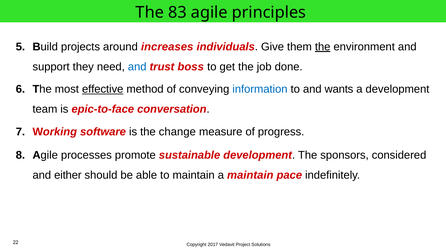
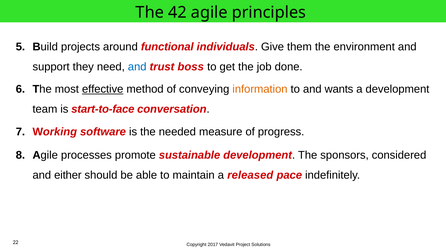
83: 83 -> 42
increases: increases -> functional
the at (323, 47) underline: present -> none
information colour: blue -> orange
epic-to-face: epic-to-face -> start-to-face
change: change -> needed
a maintain: maintain -> released
